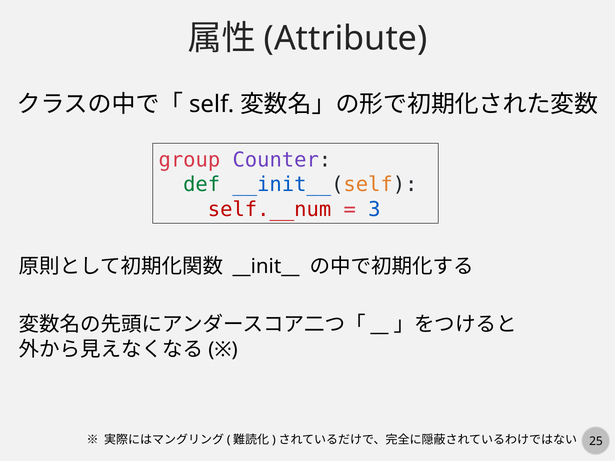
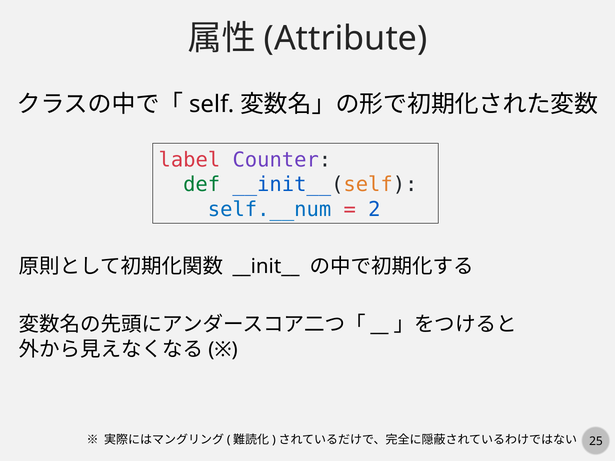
group: group -> label
self.__num colour: red -> blue
3: 3 -> 2
